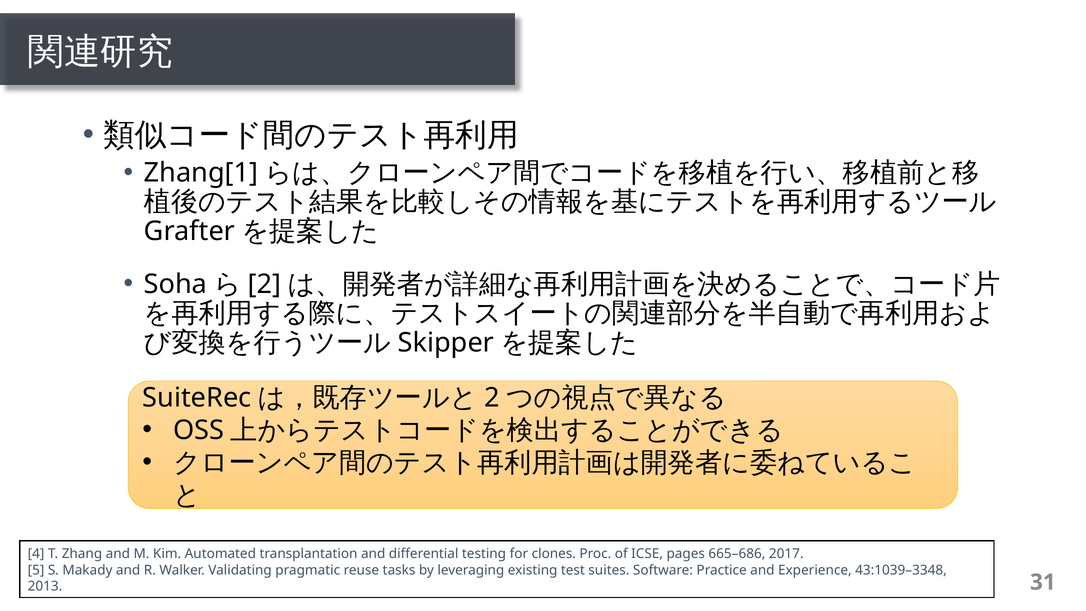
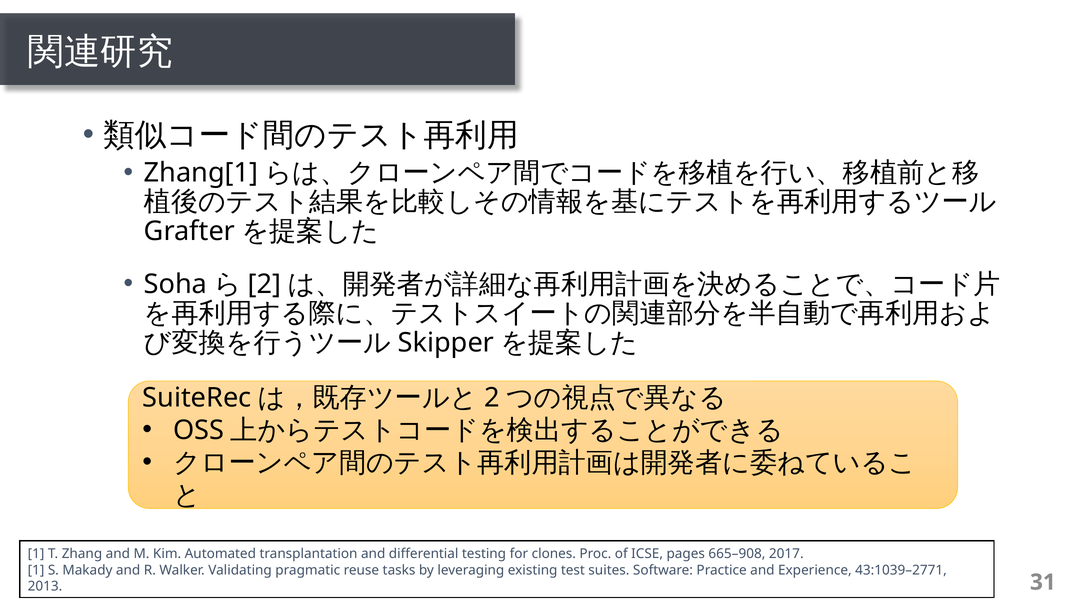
4 at (36, 554): 4 -> 1
665–686: 665–686 -> 665–908
5 at (36, 570): 5 -> 1
43:1039–3348: 43:1039–3348 -> 43:1039–2771
